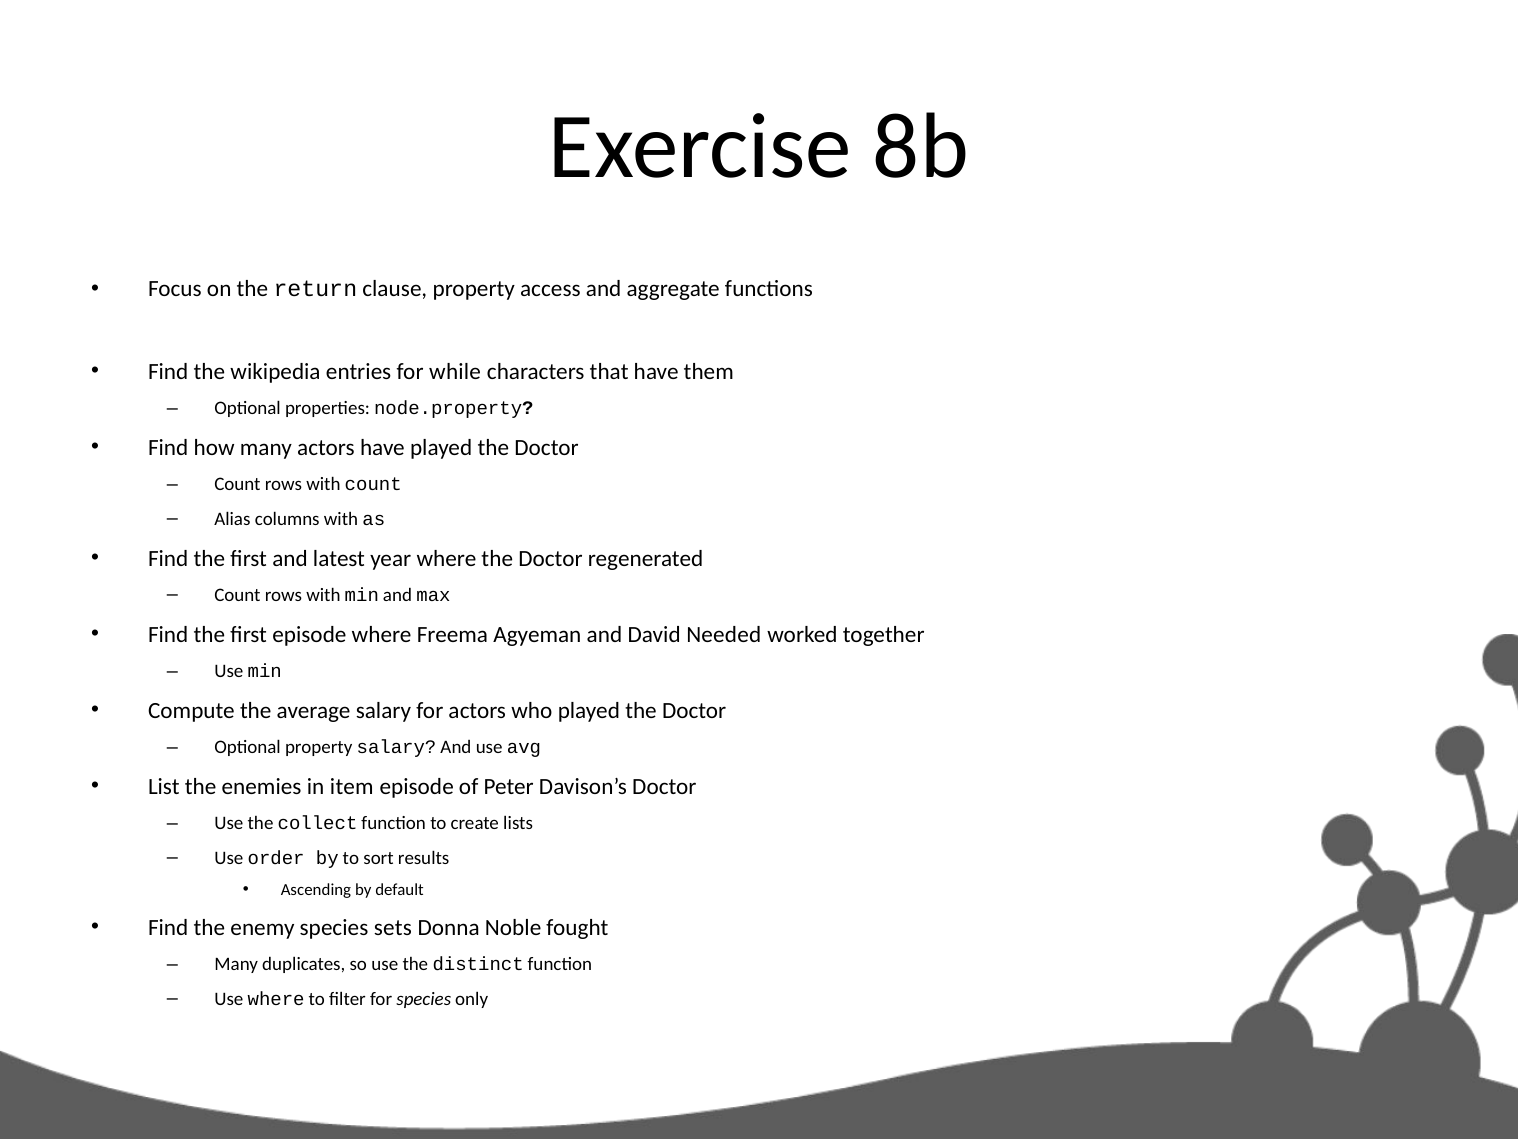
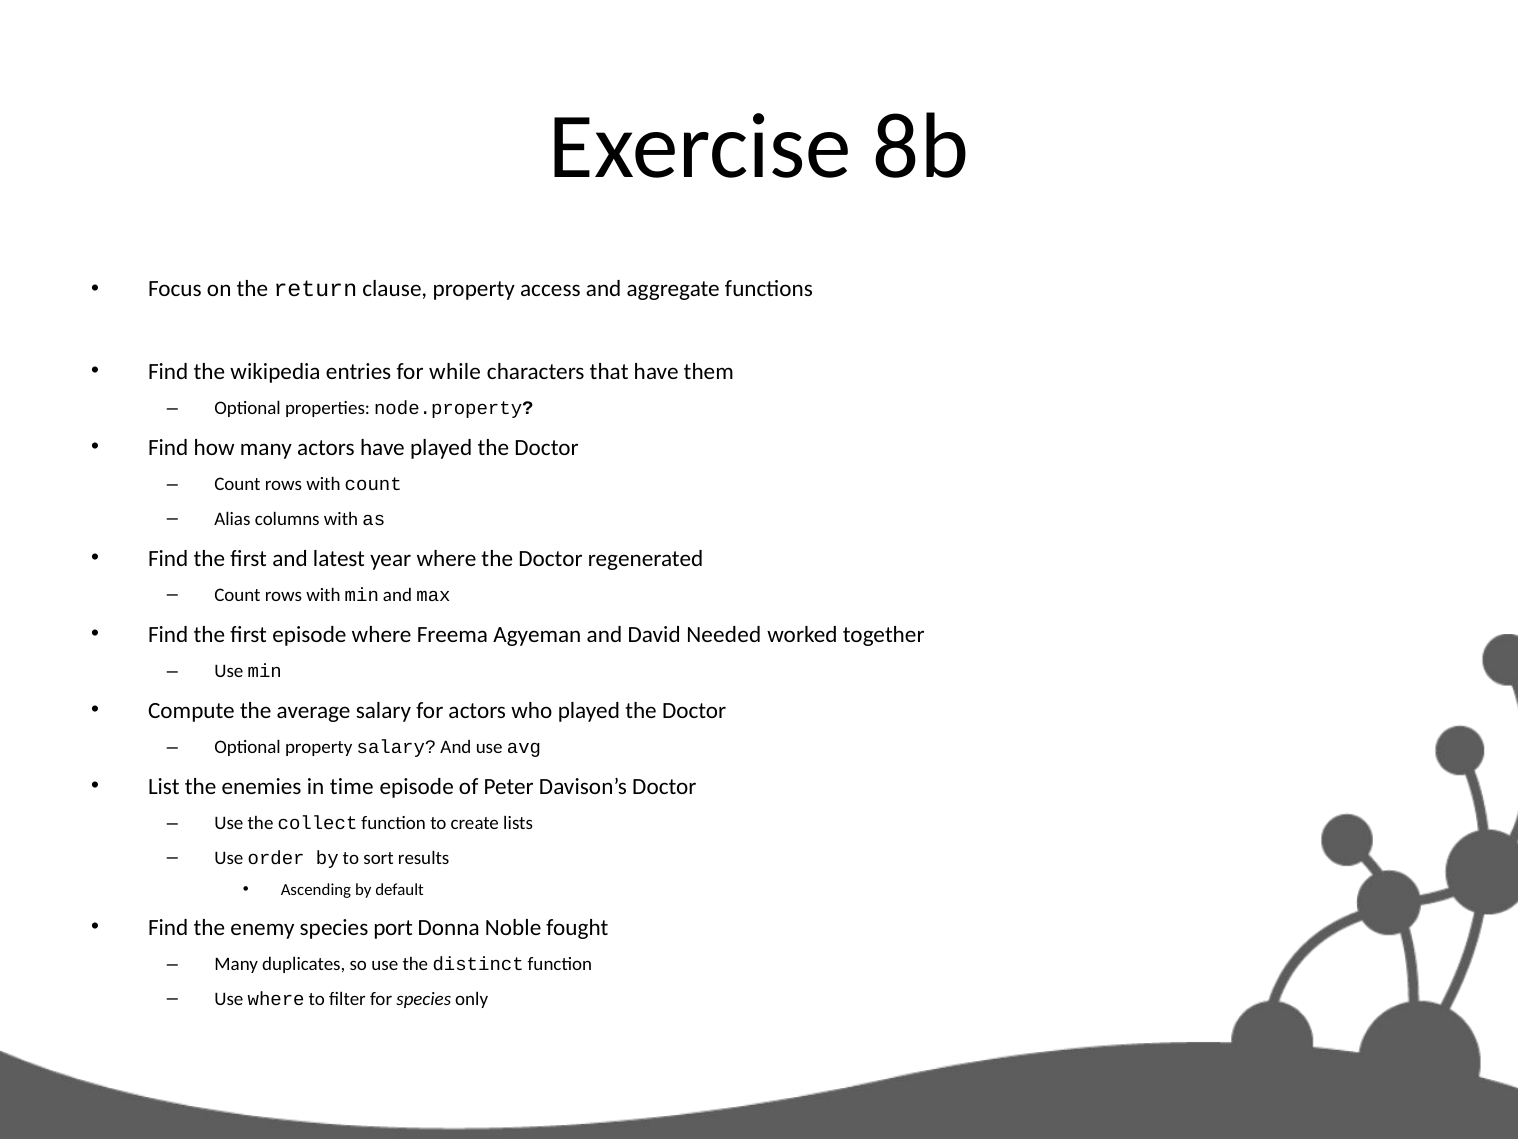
item: item -> time
sets: sets -> port
